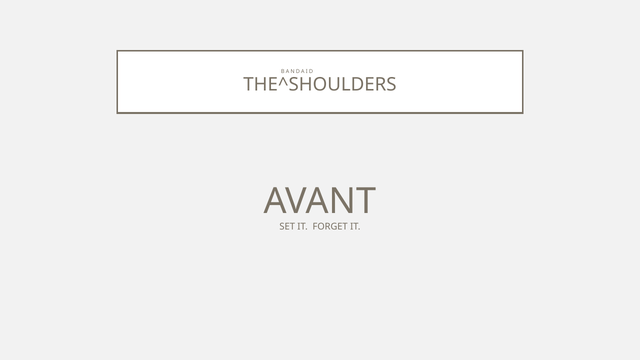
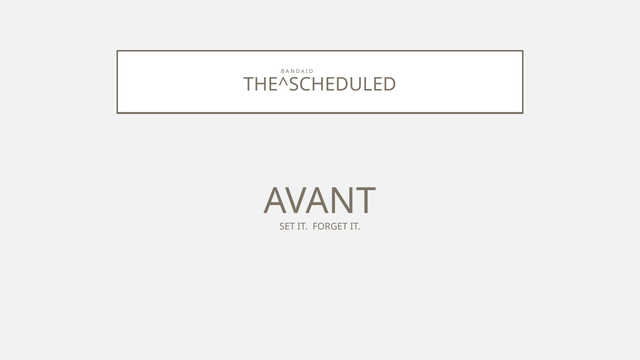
THE^SHOULDERS: THE^SHOULDERS -> THE^SCHEDULED
